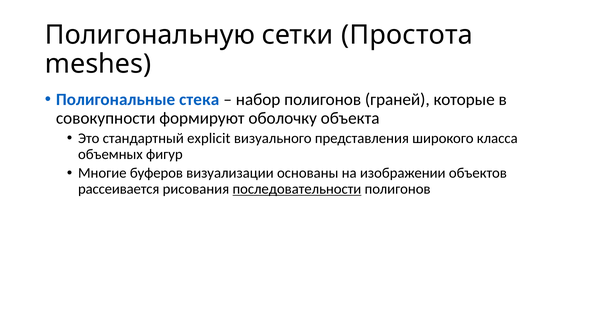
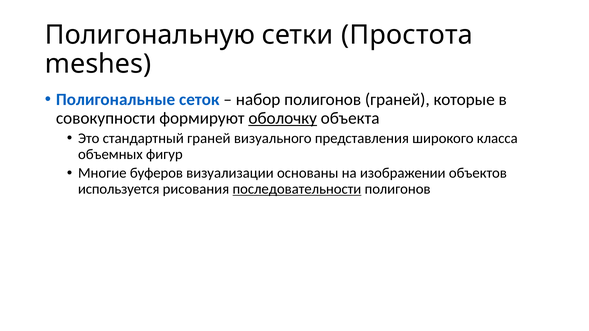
стека: стека -> сеток
оболочку underline: none -> present
стандартный explicit: explicit -> граней
рассеивается: рассеивается -> используется
